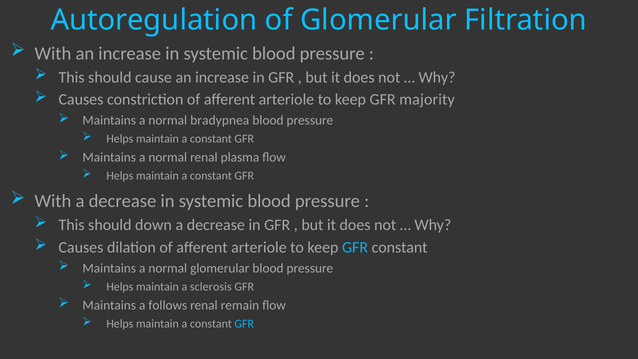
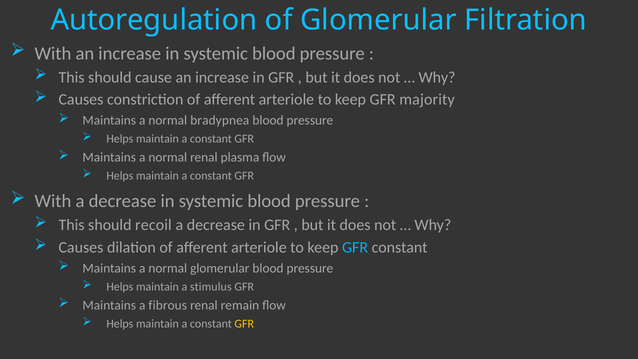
down: down -> recoil
sclerosis: sclerosis -> stimulus
follows: follows -> fibrous
GFR at (244, 323) colour: light blue -> yellow
